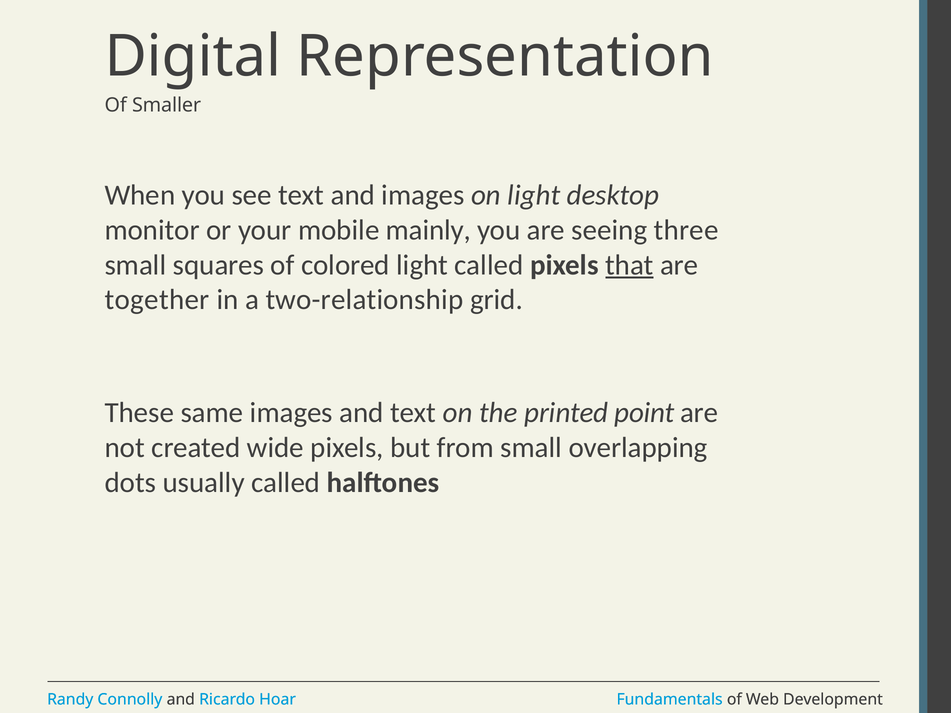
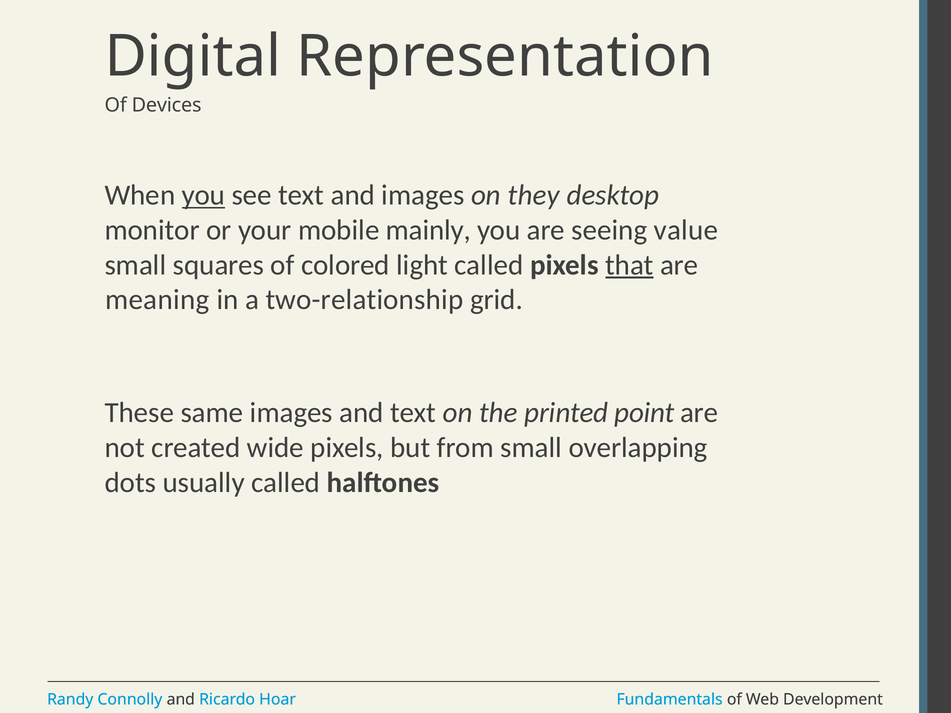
Smaller: Smaller -> Devices
you at (203, 195) underline: none -> present
on light: light -> they
three: three -> value
together: together -> meaning
